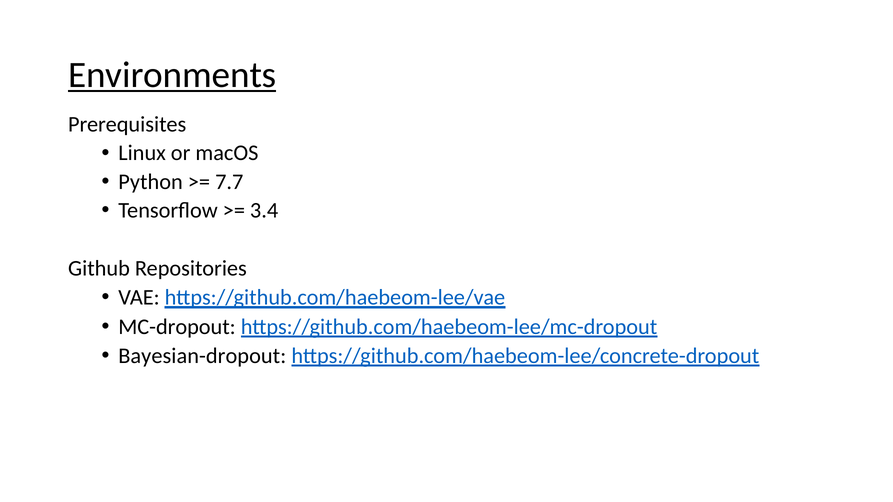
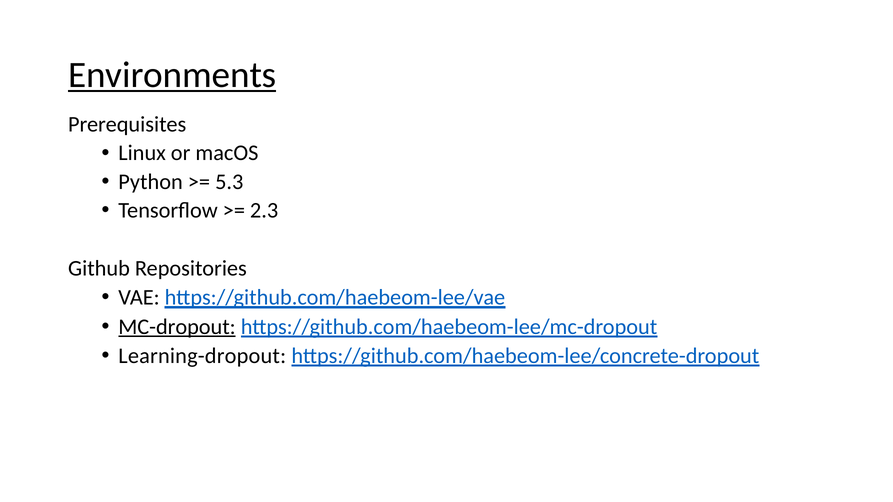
7.7: 7.7 -> 5.3
3.4: 3.4 -> 2.3
MC-dropout underline: none -> present
Bayesian-dropout: Bayesian-dropout -> Learning-dropout
